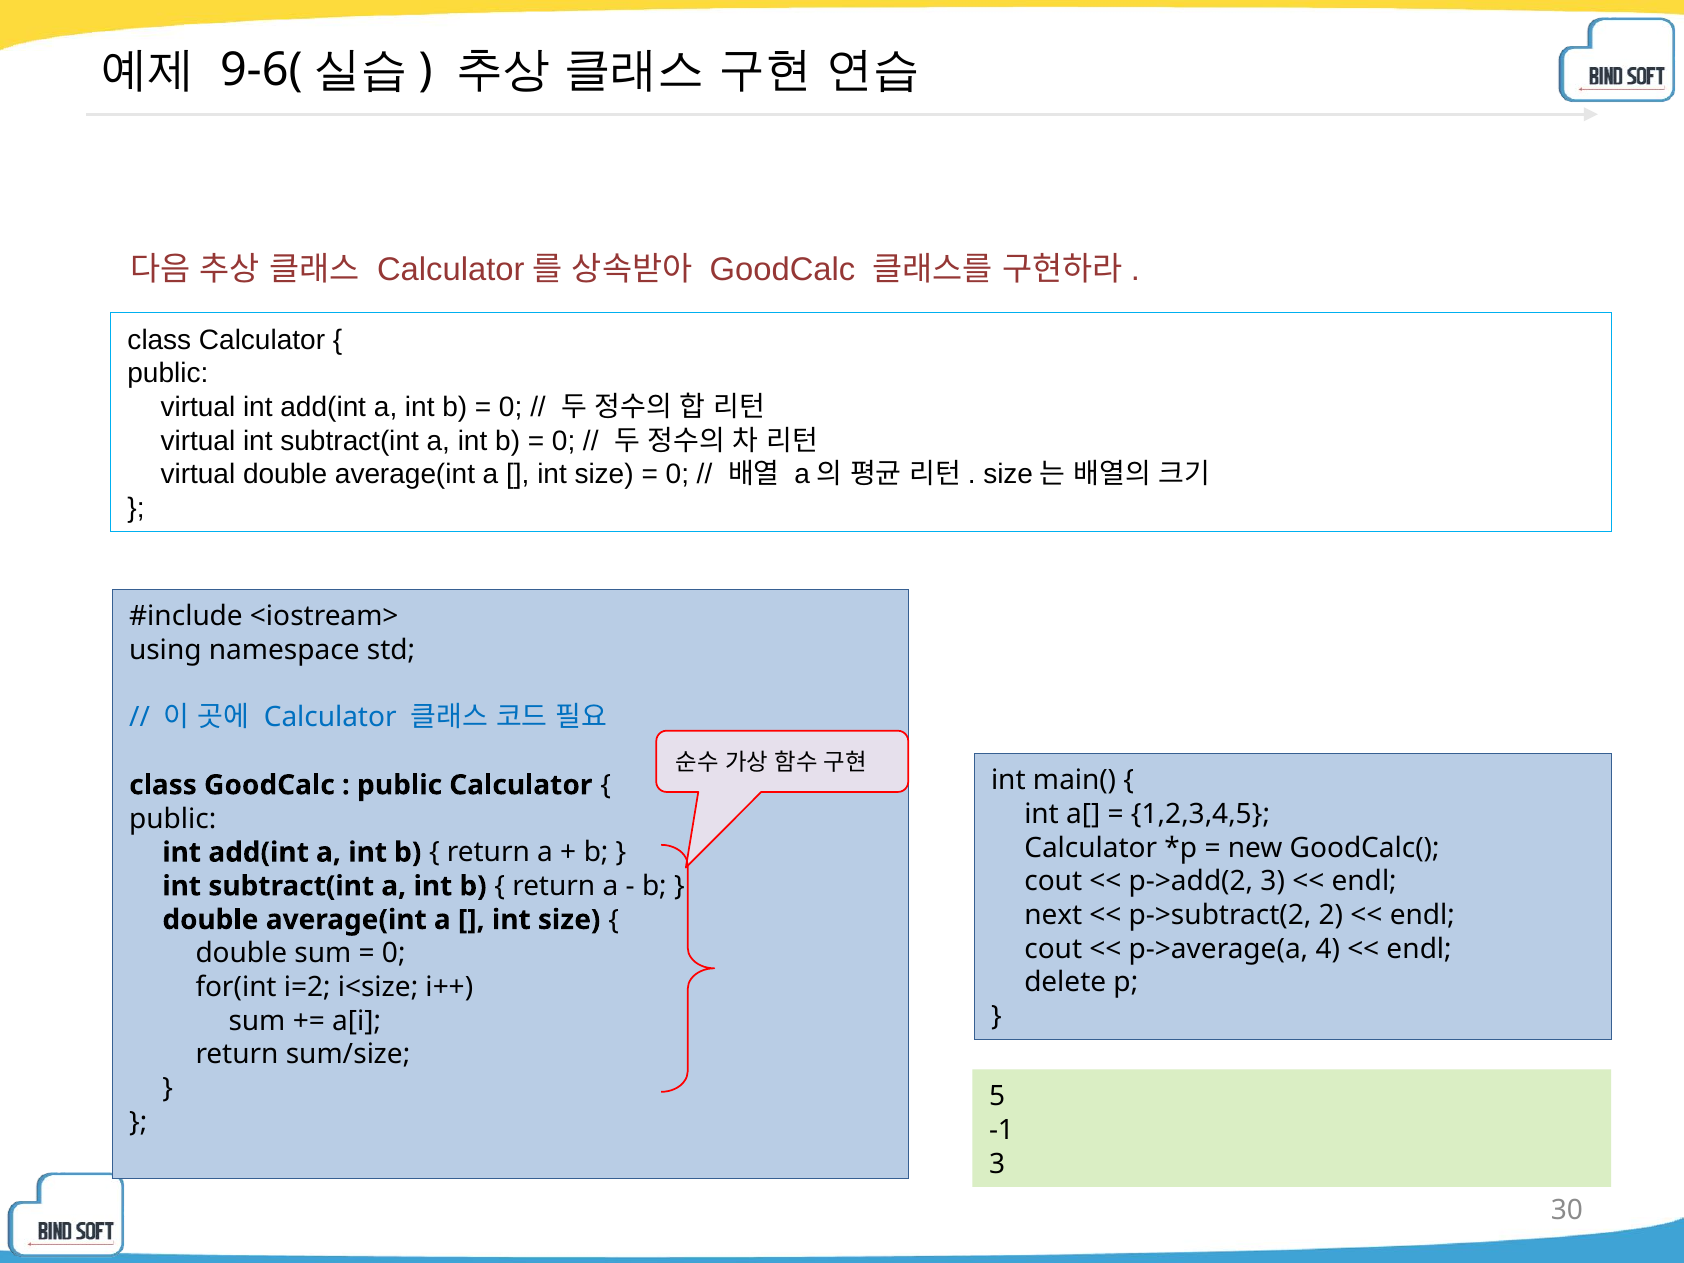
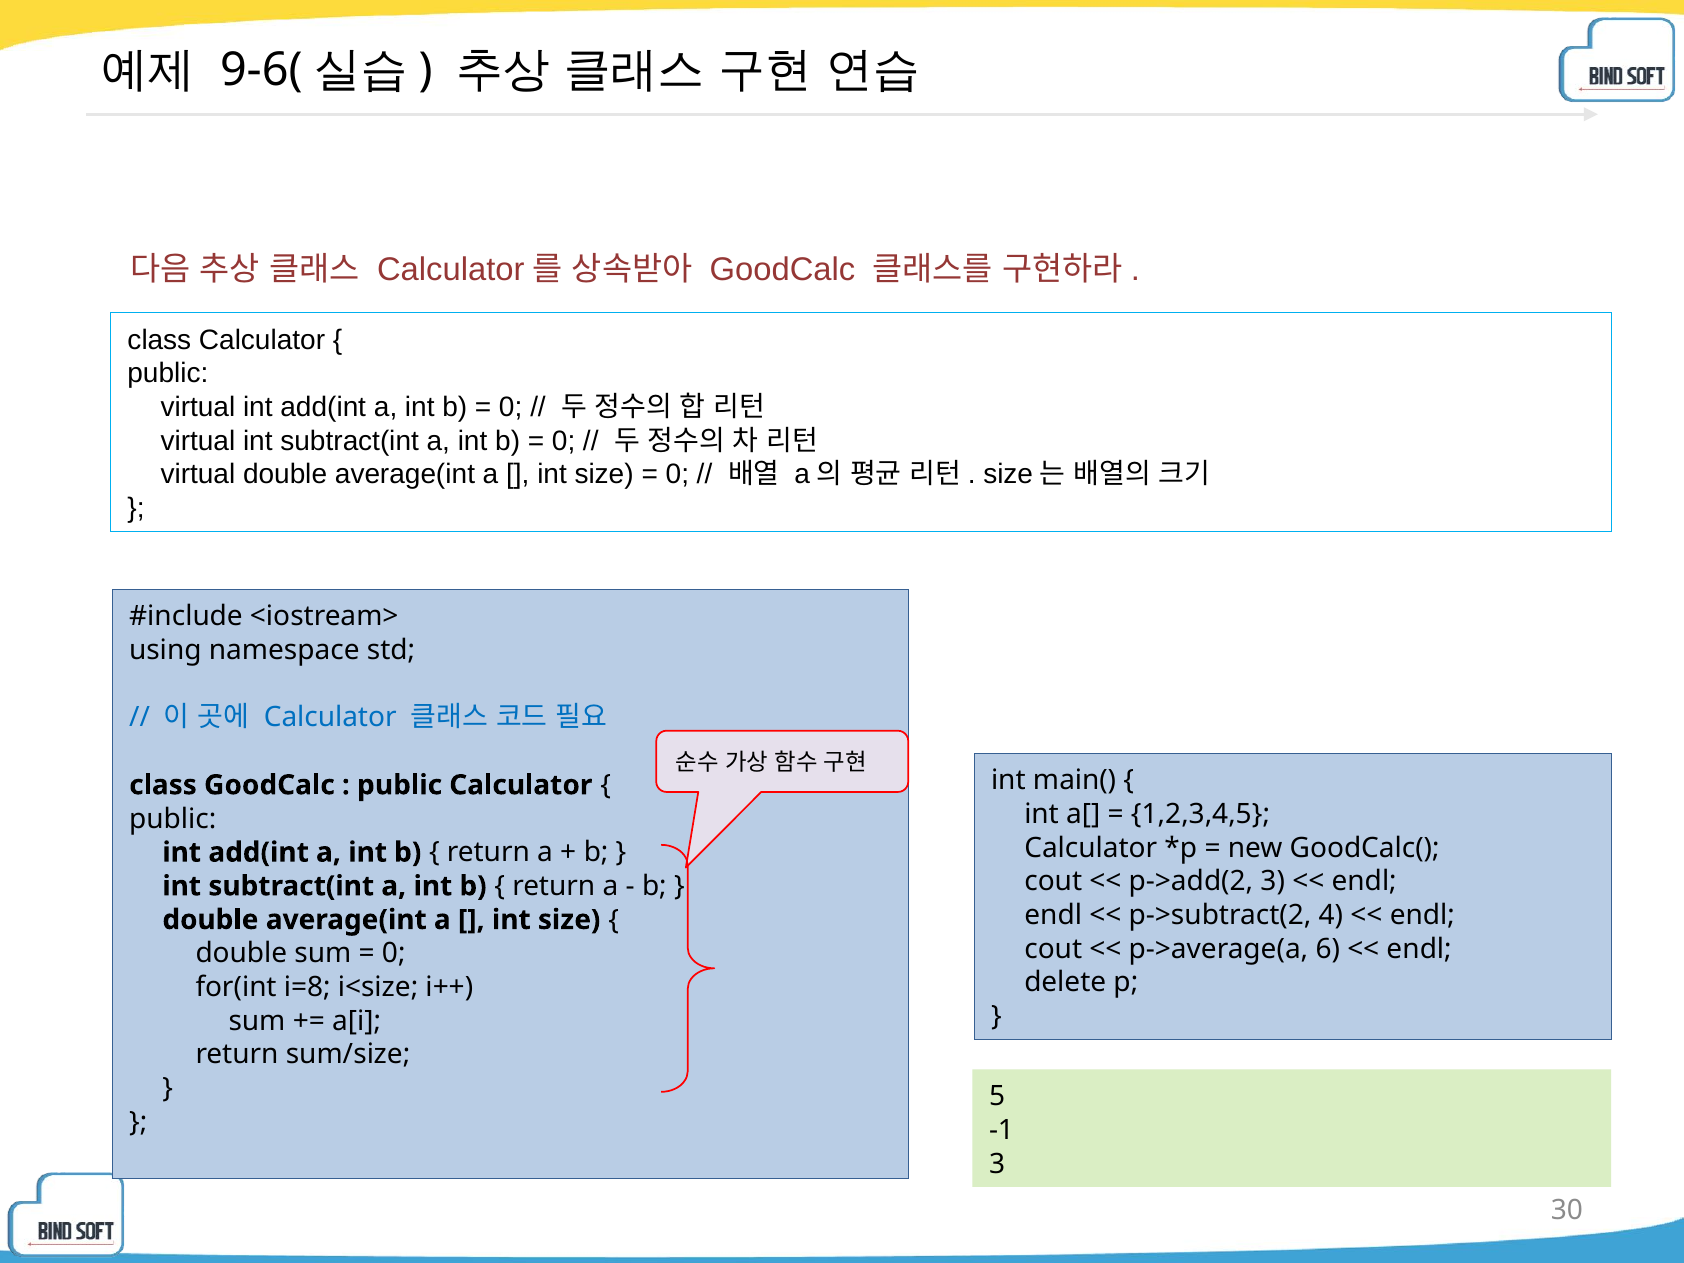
next at (1053, 915): next -> endl
2: 2 -> 4
4: 4 -> 6
i=2: i=2 -> i=8
